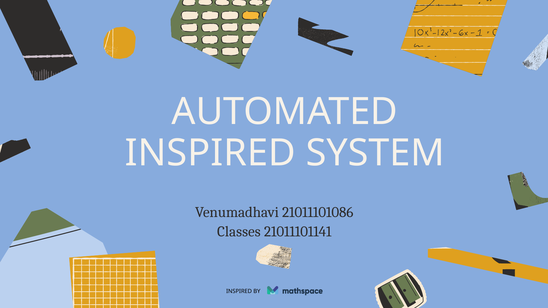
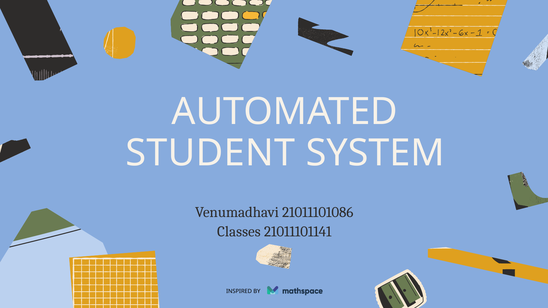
INSPIRED at (210, 153): INSPIRED -> STUDENT
